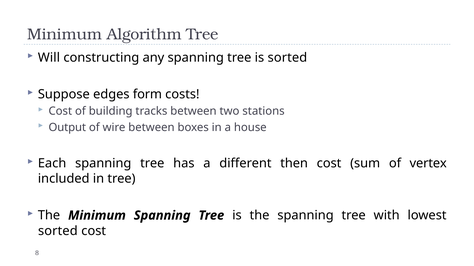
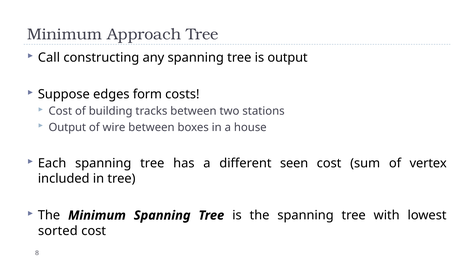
Algorithm: Algorithm -> Approach
Will: Will -> Call
is sorted: sorted -> output
then: then -> seen
